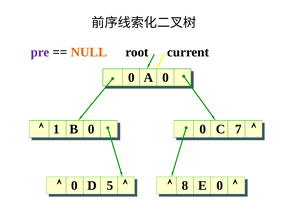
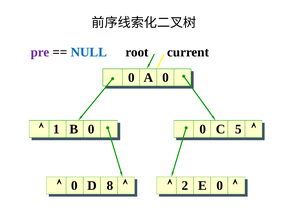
NULL colour: orange -> blue
7: 7 -> 5
5: 5 -> 8
8: 8 -> 2
